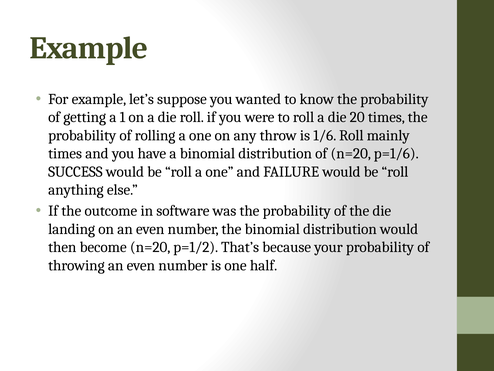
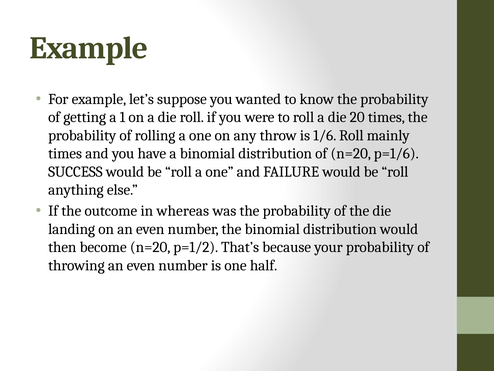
software: software -> whereas
